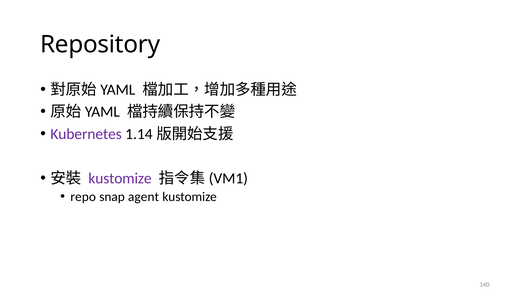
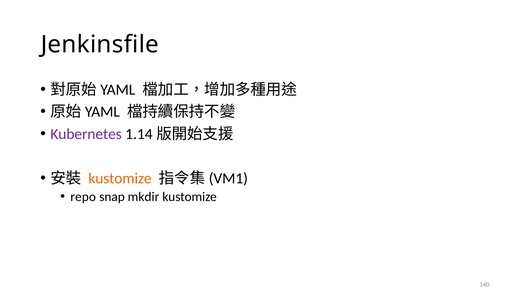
Repository: Repository -> Jenkinsfile
kustomize at (120, 178) colour: purple -> orange
agent: agent -> mkdir
